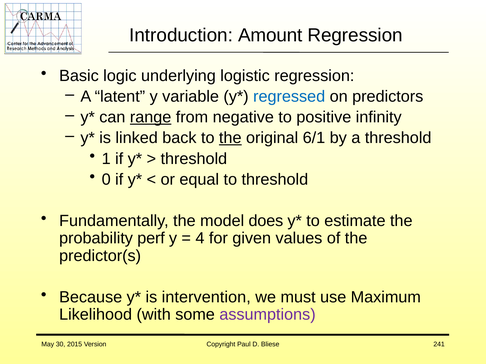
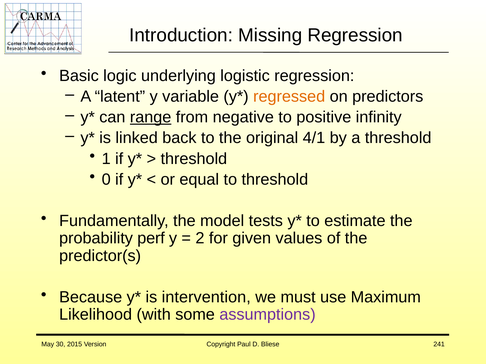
Amount: Amount -> Missing
regressed colour: blue -> orange
the at (230, 138) underline: present -> none
6/1: 6/1 -> 4/1
does: does -> tests
4: 4 -> 2
